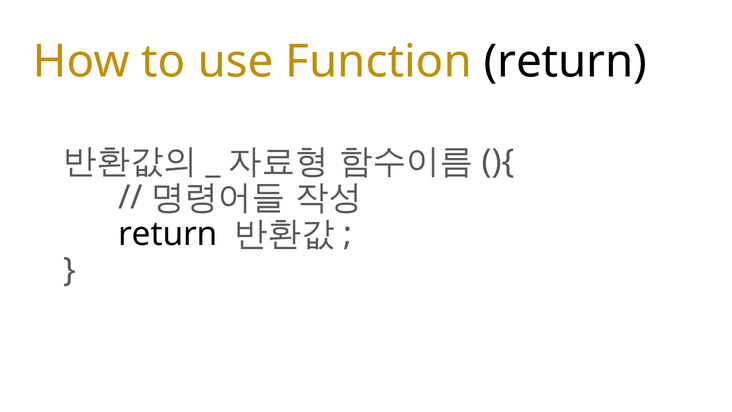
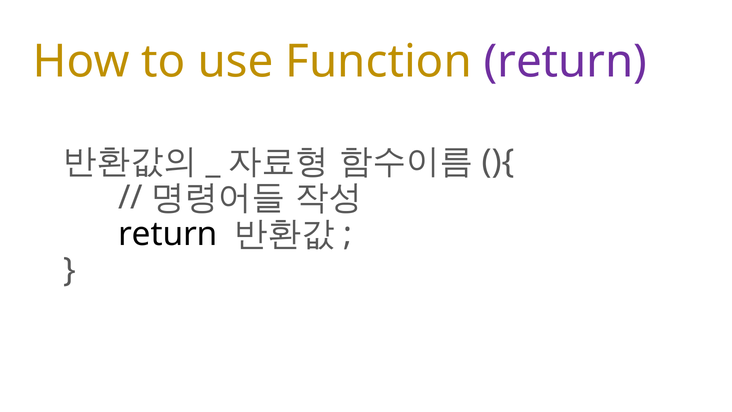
return at (565, 61) colour: black -> purple
